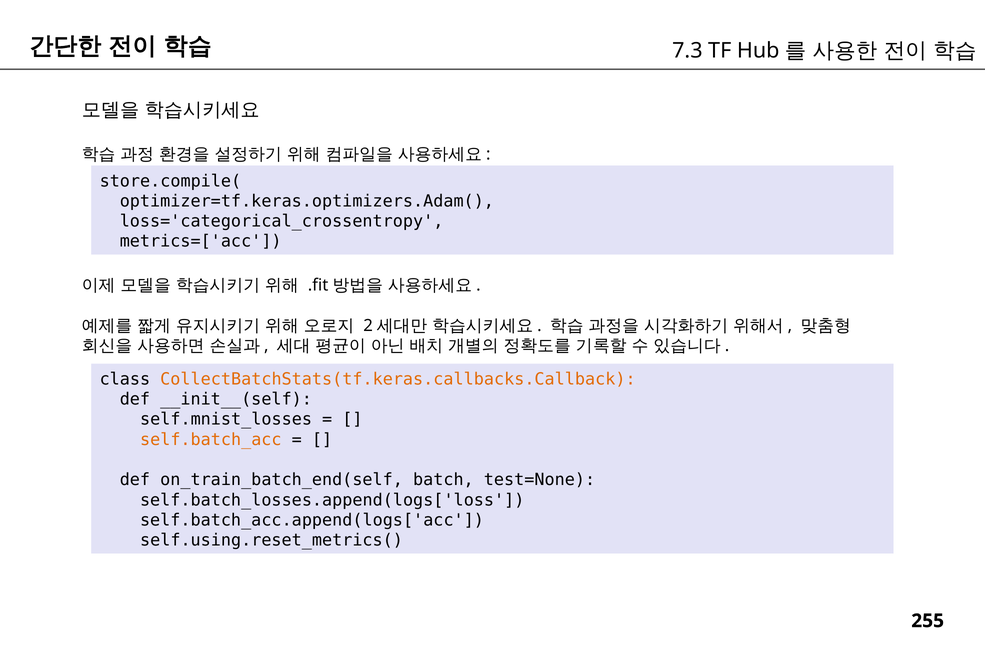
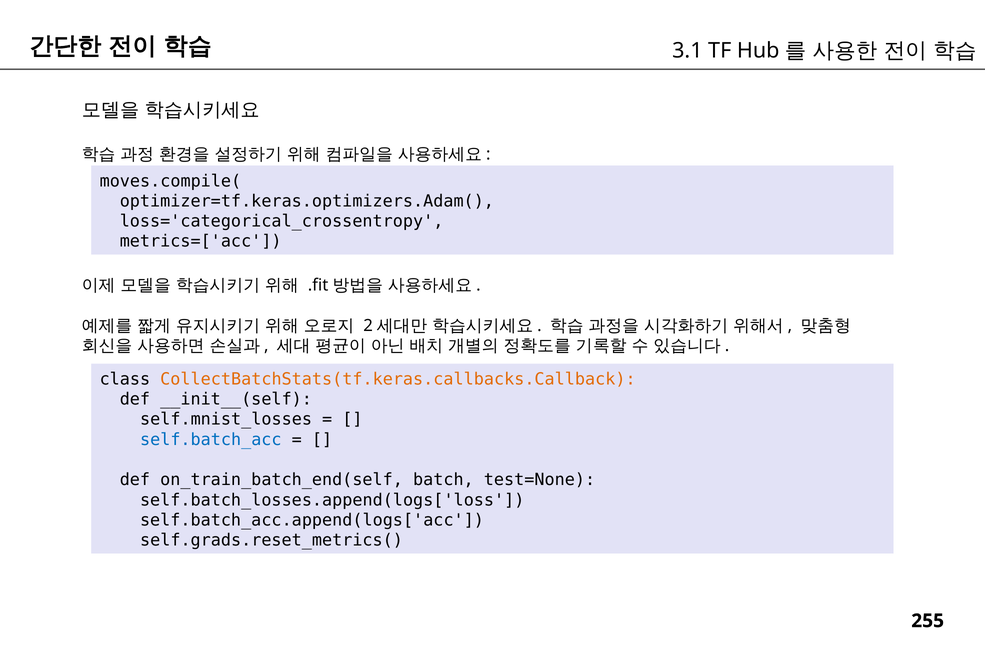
7.3: 7.3 -> 3.1
store.compile(: store.compile( -> moves.compile(
self.batch_acc colour: orange -> blue
self.using.reset_metrics(: self.using.reset_metrics( -> self.grads.reset_metrics(
